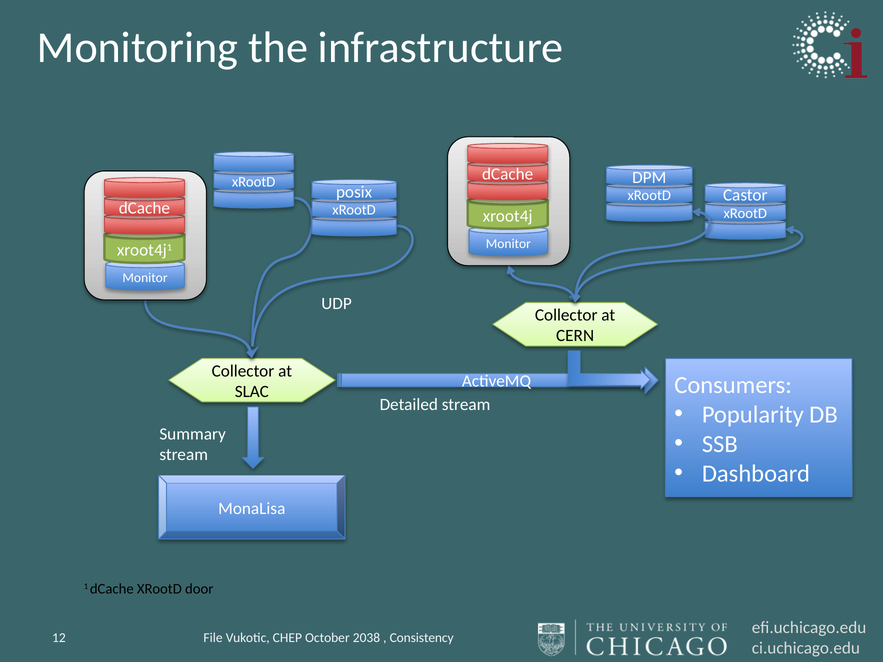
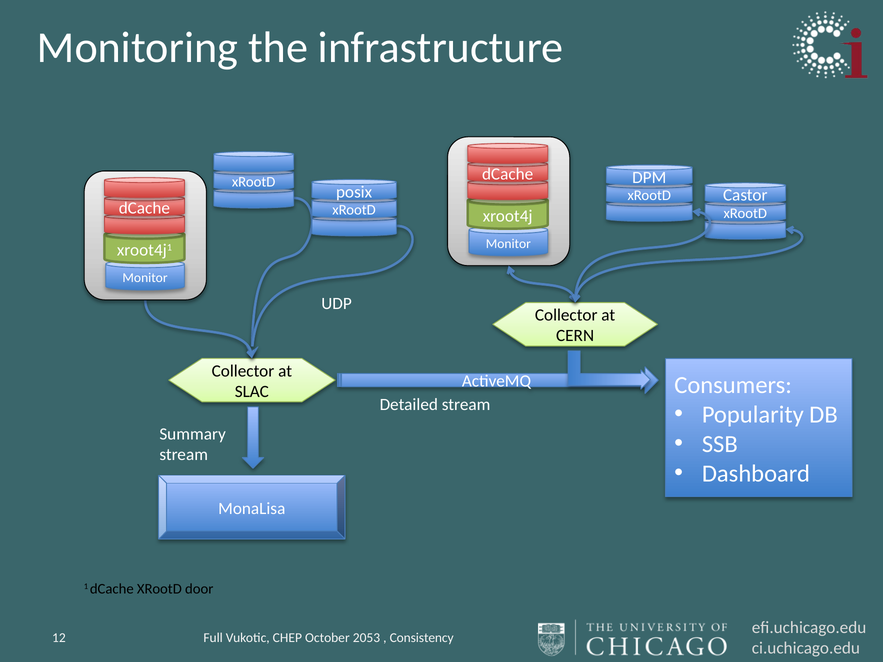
File: File -> Full
2038: 2038 -> 2053
